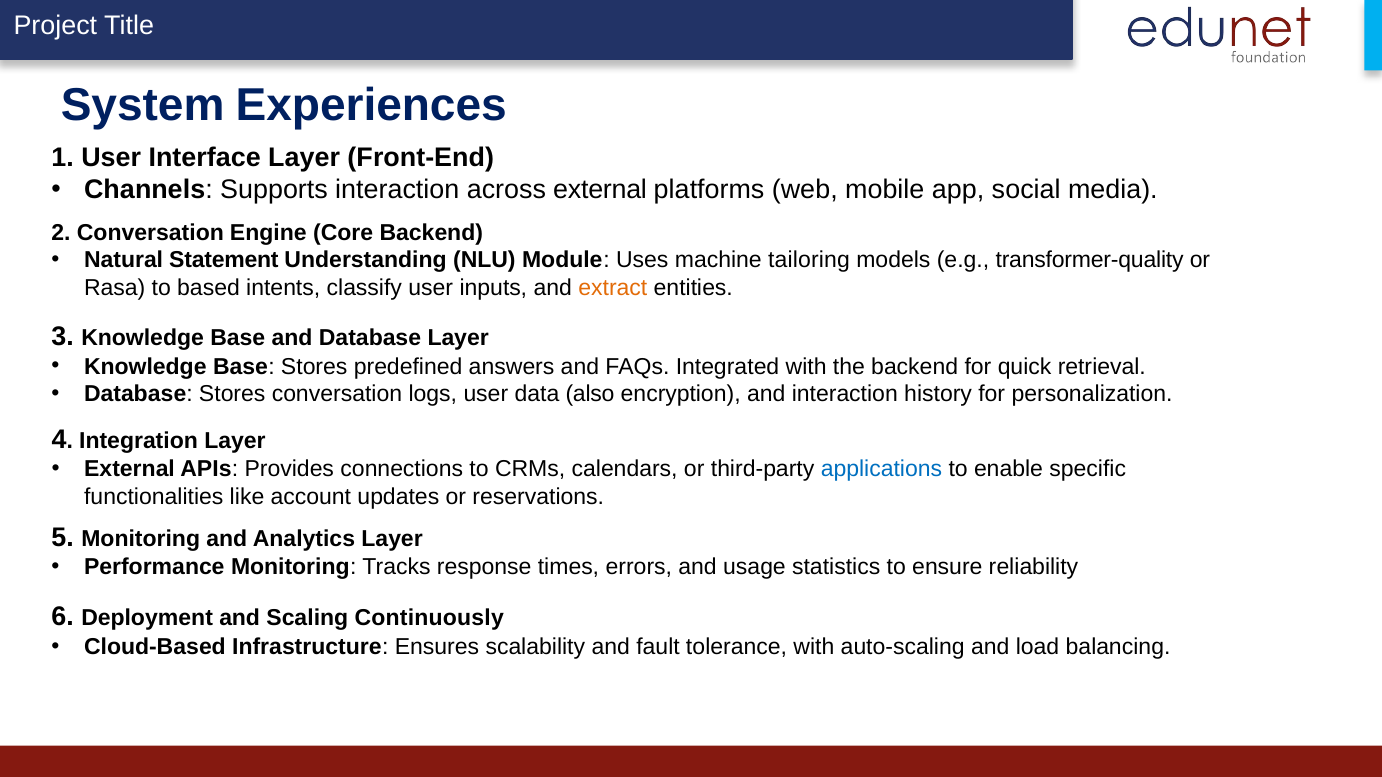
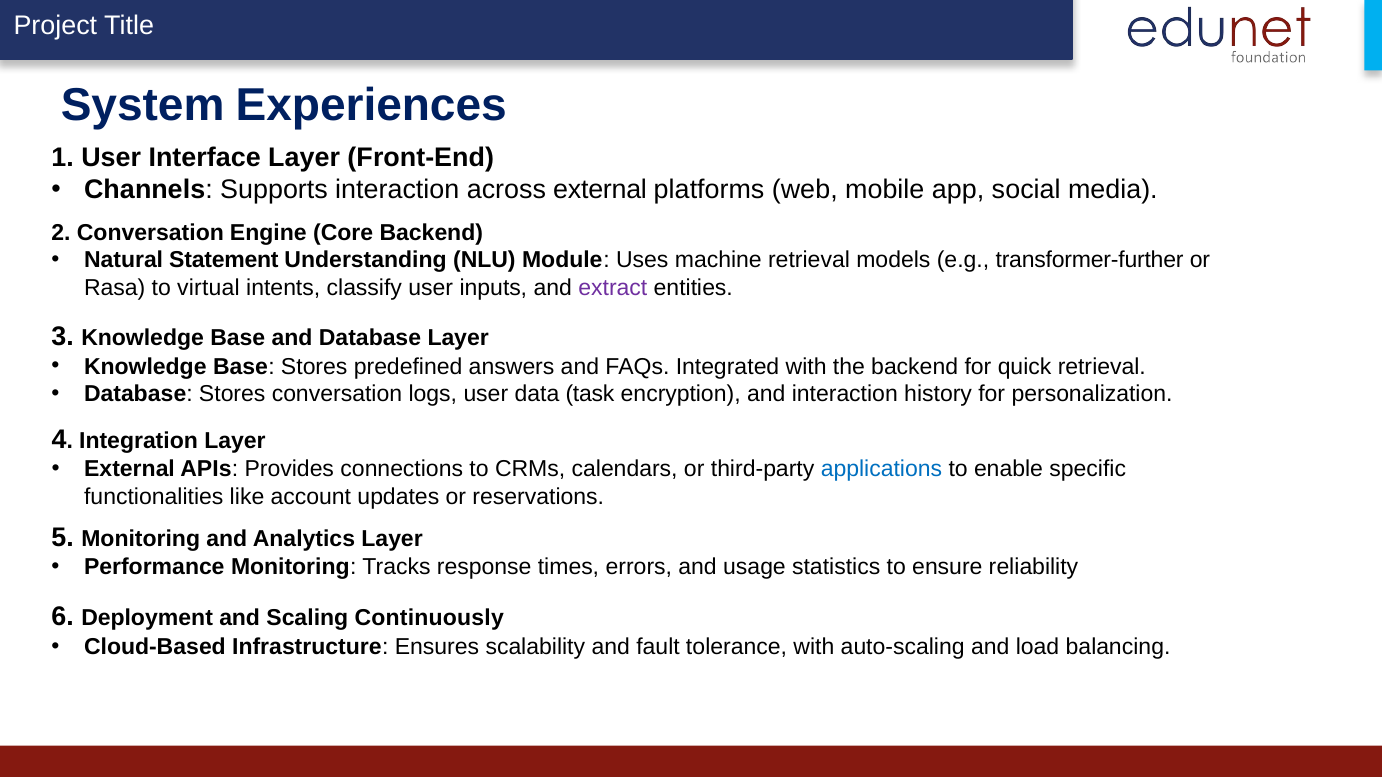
machine tailoring: tailoring -> retrieval
transformer-quality: transformer-quality -> transformer-further
based: based -> virtual
extract colour: orange -> purple
also: also -> task
